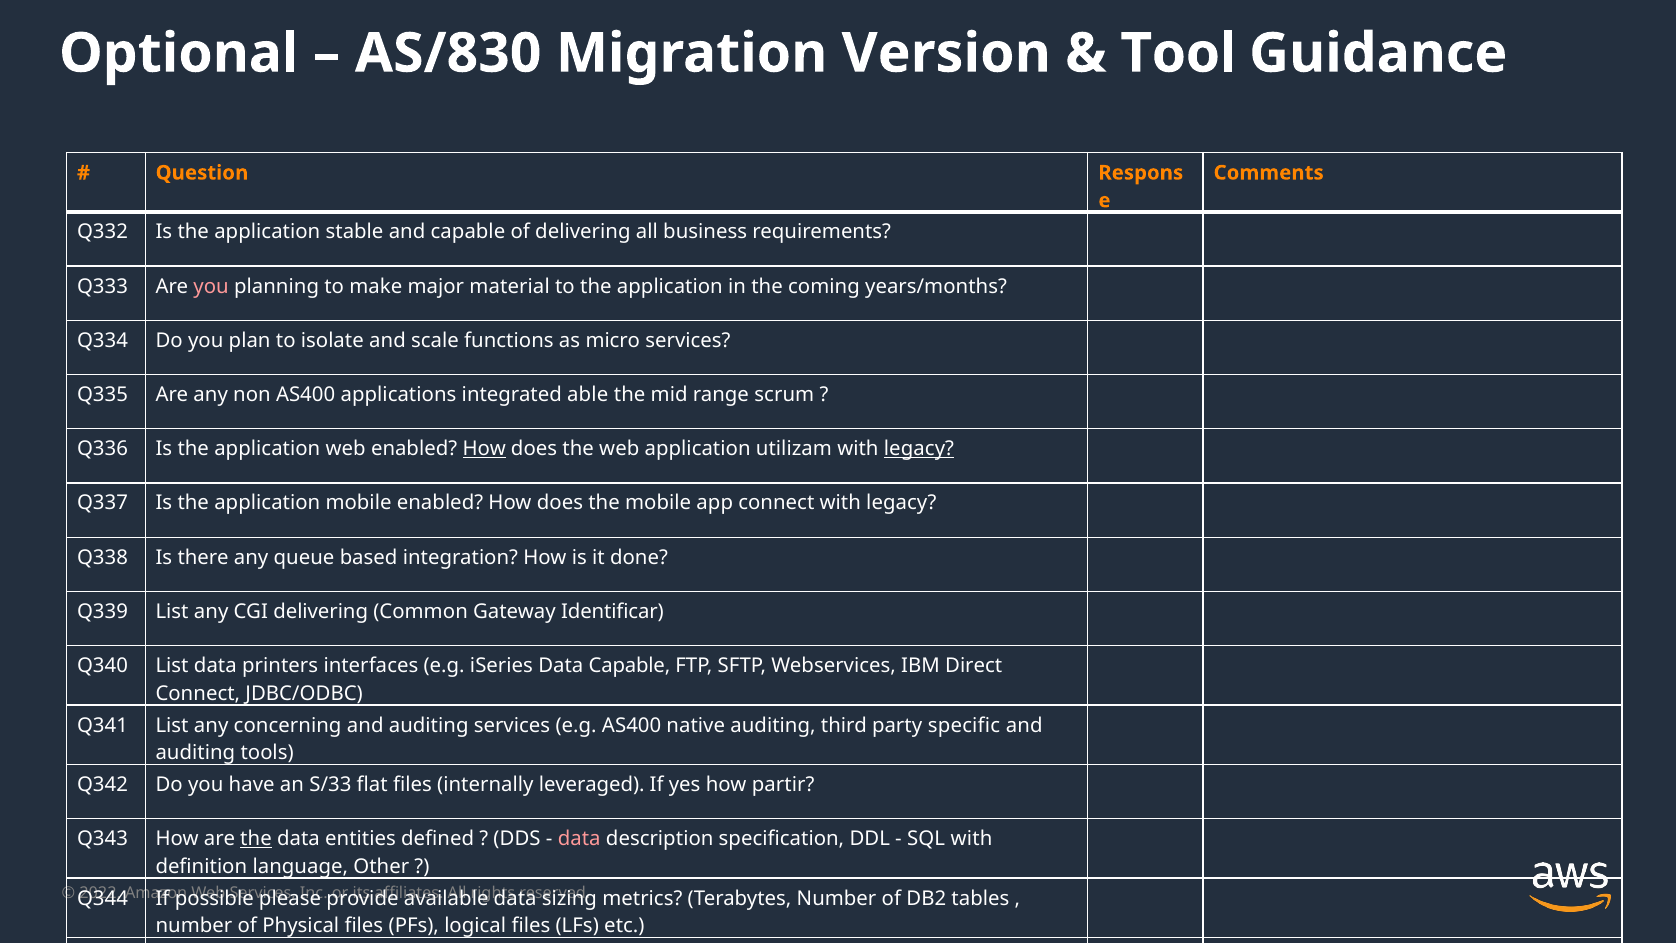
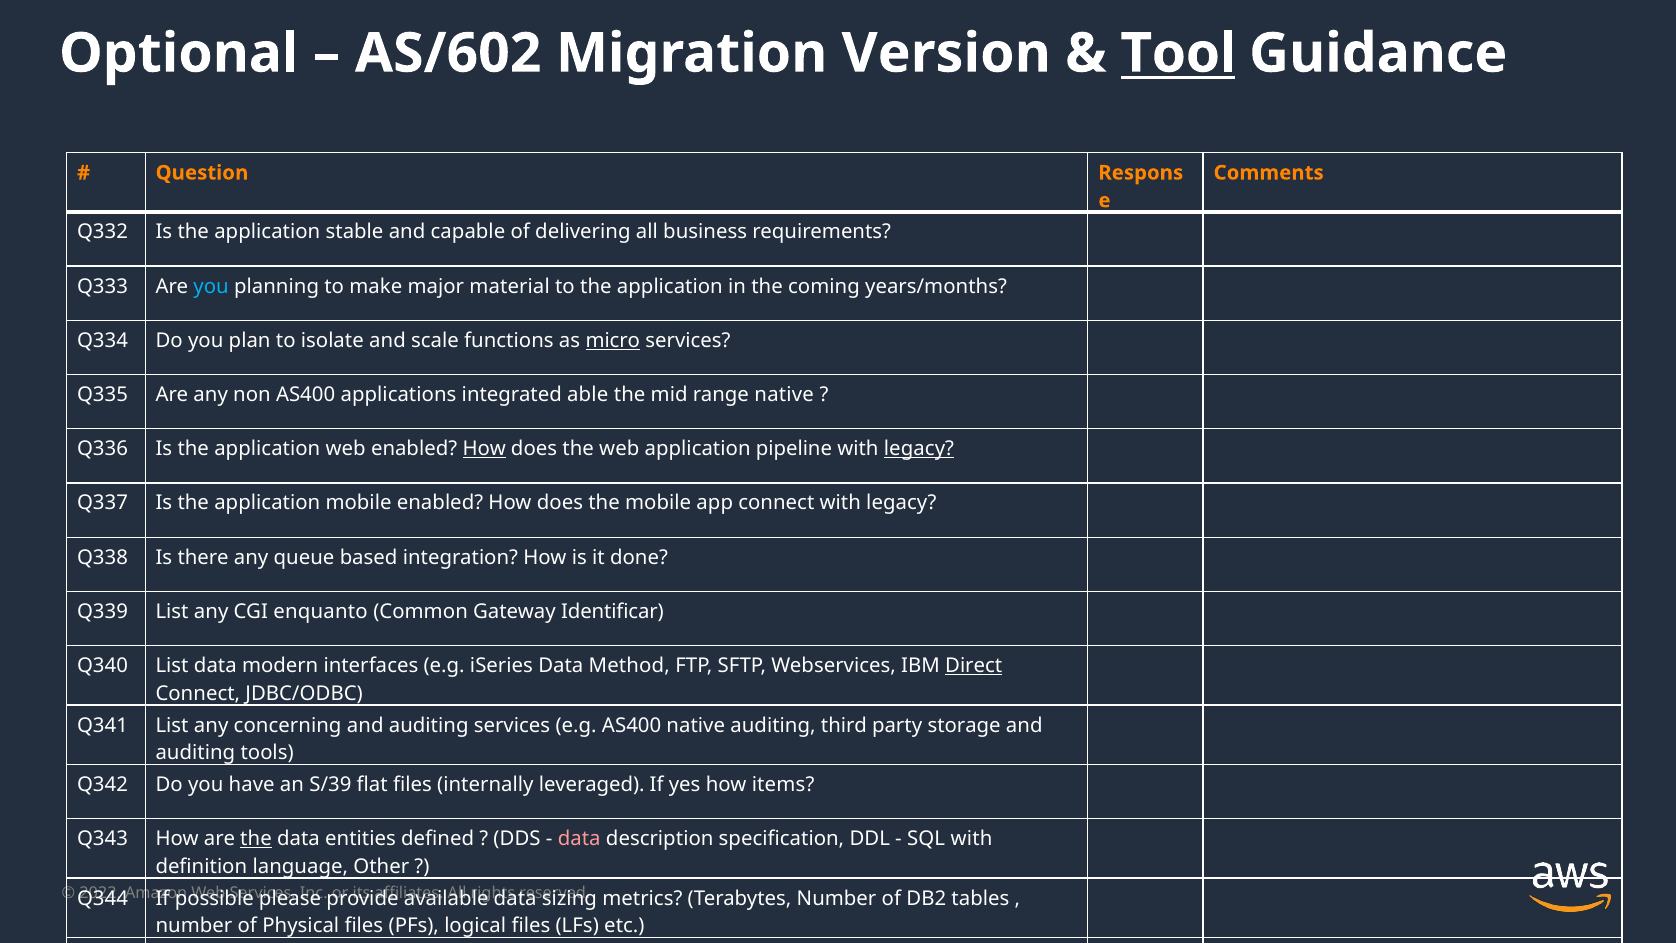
AS/830: AS/830 -> AS/602
Tool underline: none -> present
you at (211, 286) colour: pink -> light blue
micro underline: none -> present
range scrum: scrum -> native
utilizam: utilizam -> pipeline
CGI delivering: delivering -> enquanto
printers: printers -> modern
Data Capable: Capable -> Method
Direct underline: none -> present
specific: specific -> storage
S/33: S/33 -> S/39
partir: partir -> items
